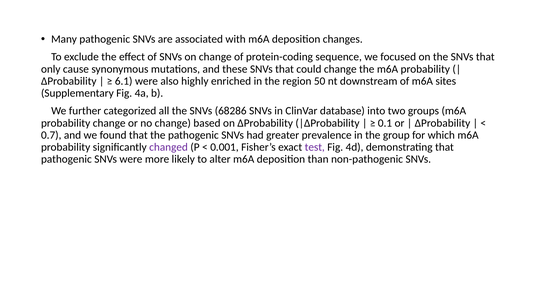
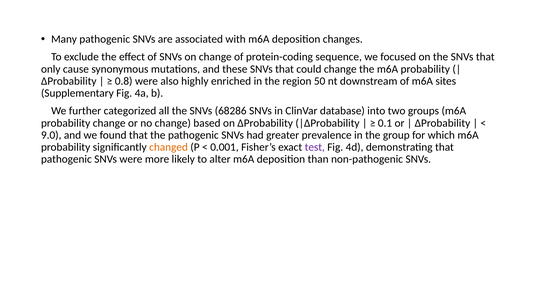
6.1: 6.1 -> 0.8
0.7: 0.7 -> 9.0
changed colour: purple -> orange
